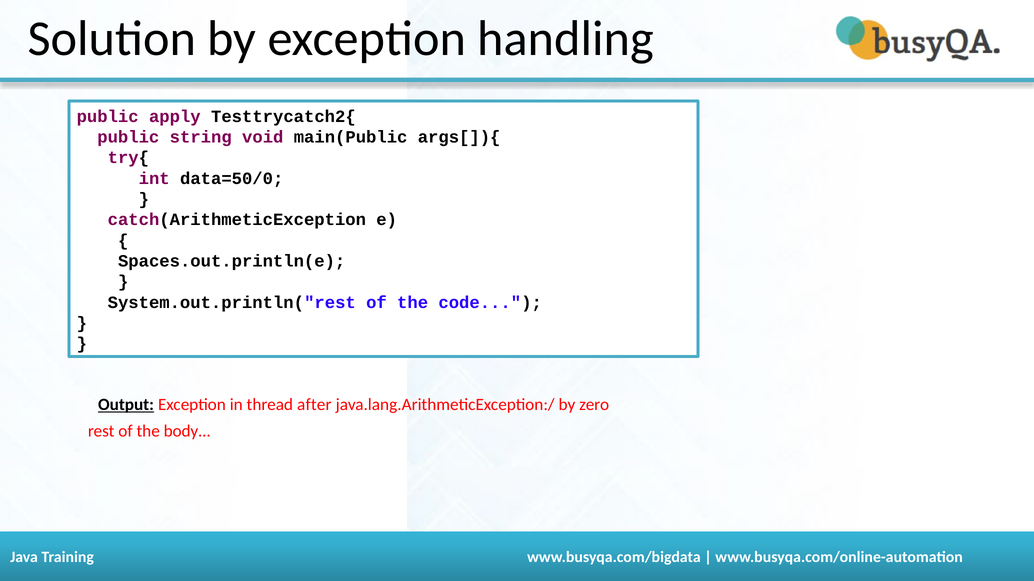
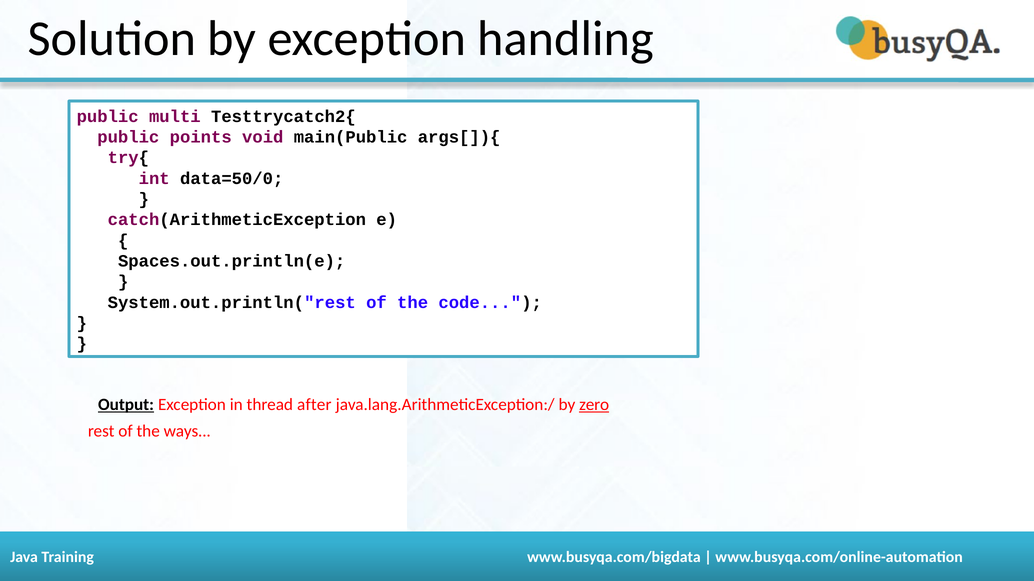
apply: apply -> multi
string: string -> points
zero underline: none -> present
body: body -> ways
